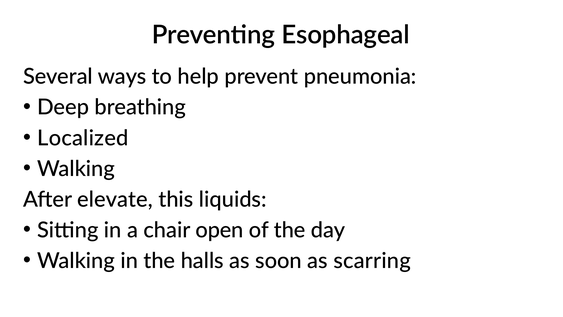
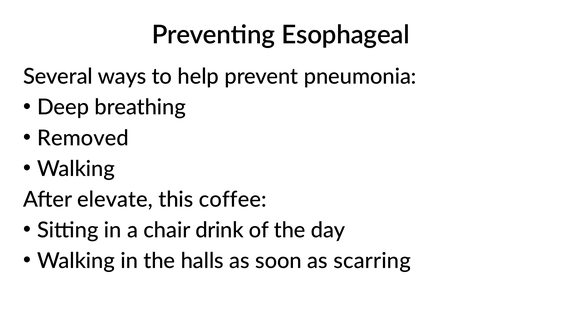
Localized: Localized -> Removed
liquids: liquids -> coffee
open: open -> drink
